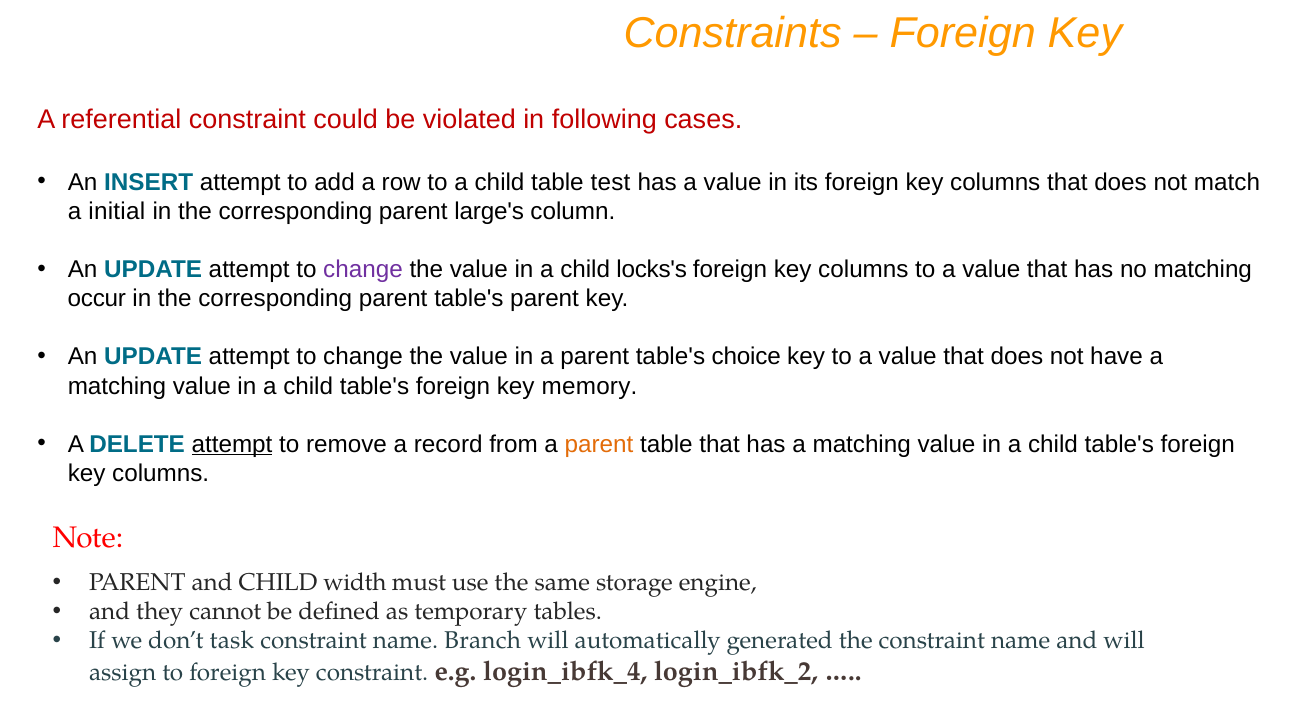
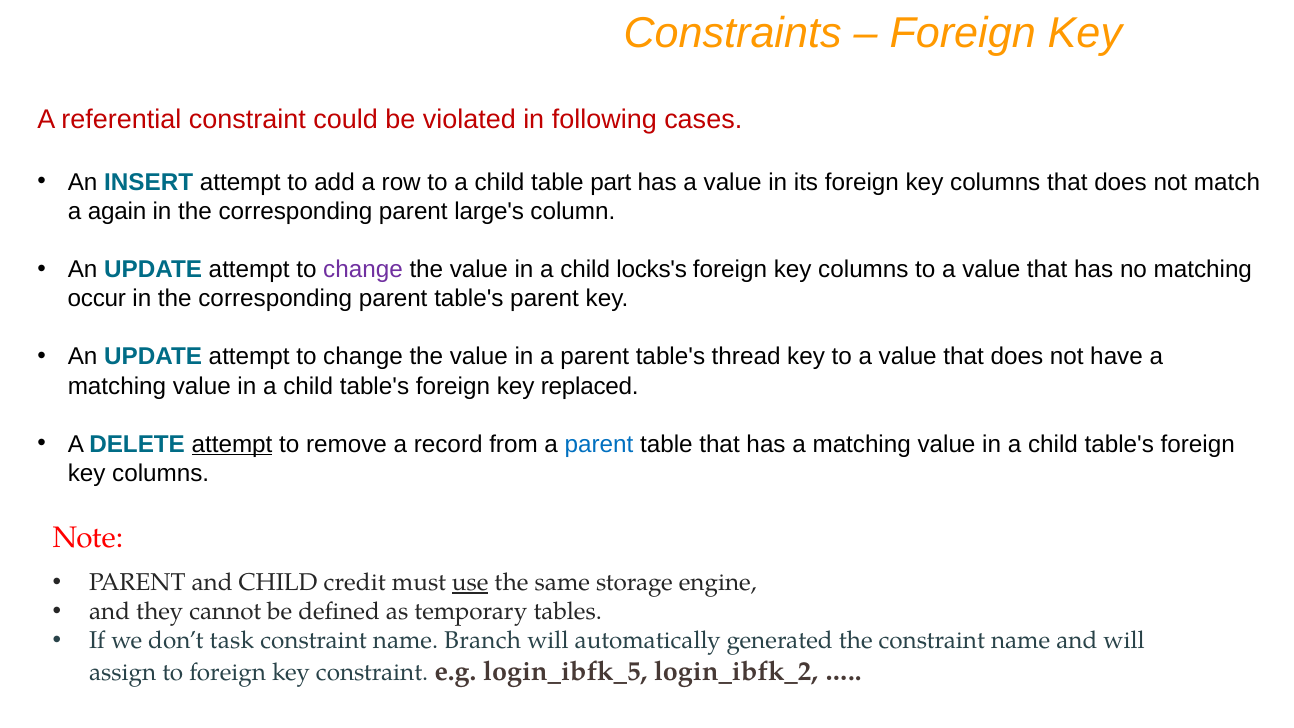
test: test -> part
initial: initial -> again
choice: choice -> thread
memory: memory -> replaced
parent at (599, 444) colour: orange -> blue
width: width -> credit
use underline: none -> present
login_ibfk_4: login_ibfk_4 -> login_ibfk_5
